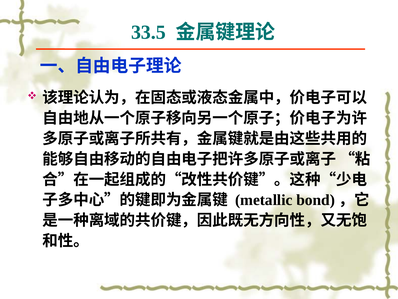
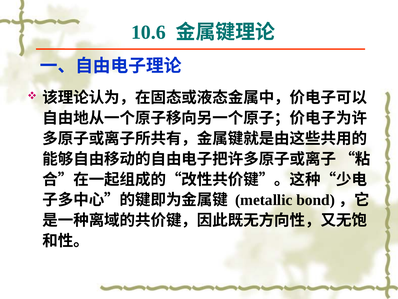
33.5: 33.5 -> 10.6
